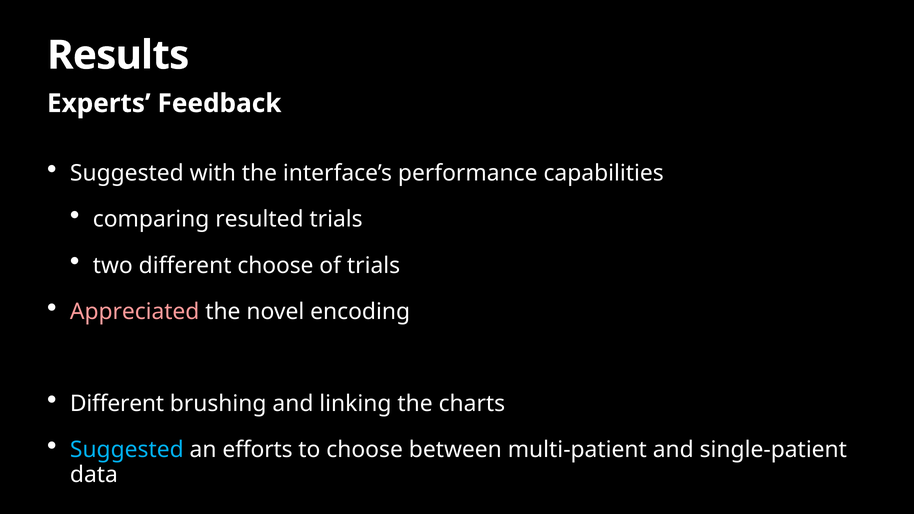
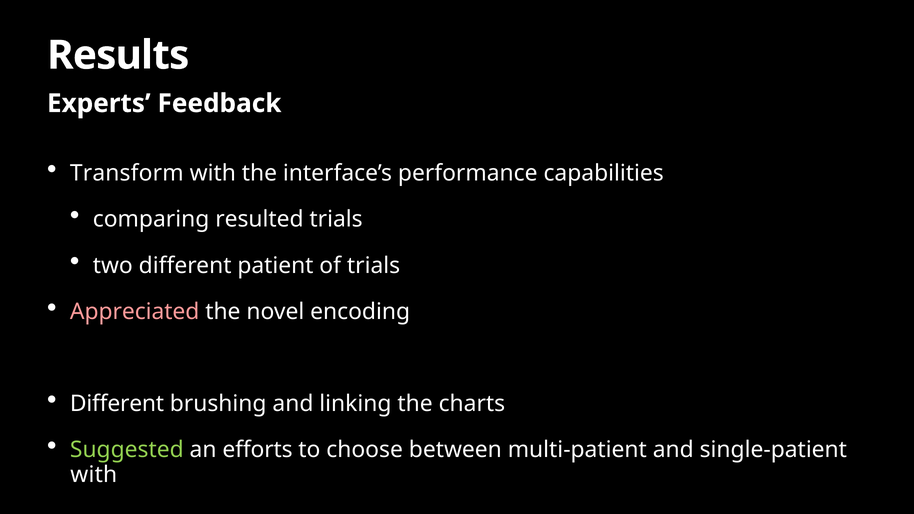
Suggested at (127, 173): Suggested -> Transform
different choose: choose -> patient
Suggested at (127, 450) colour: light blue -> light green
data at (94, 475): data -> with
